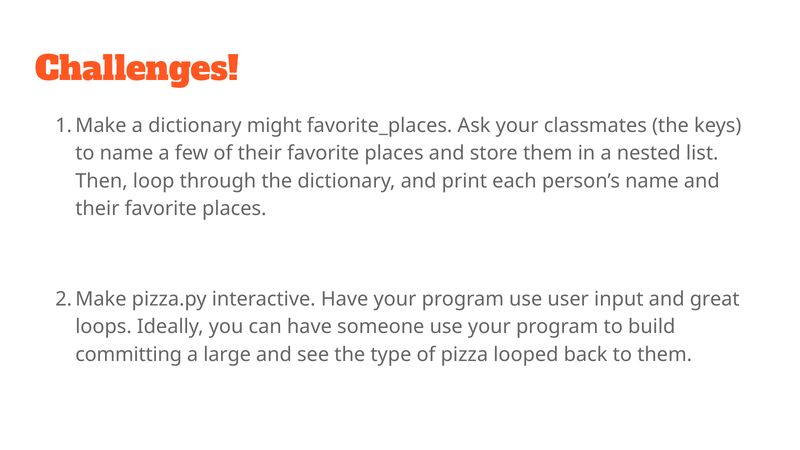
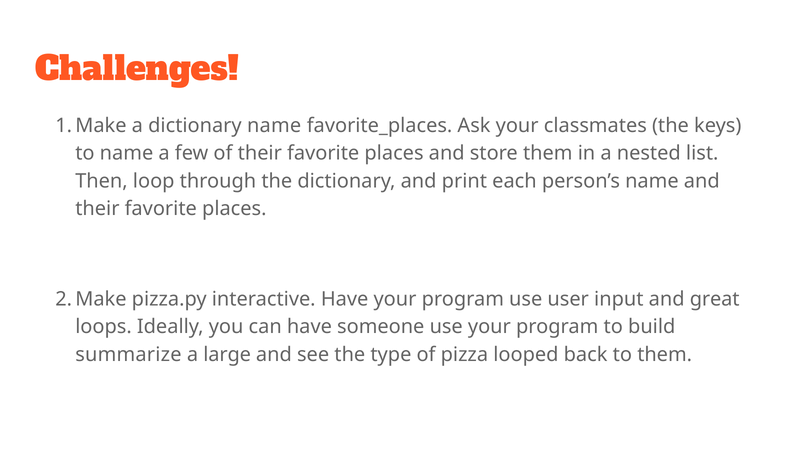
dictionary might: might -> name
committing: committing -> summarize
